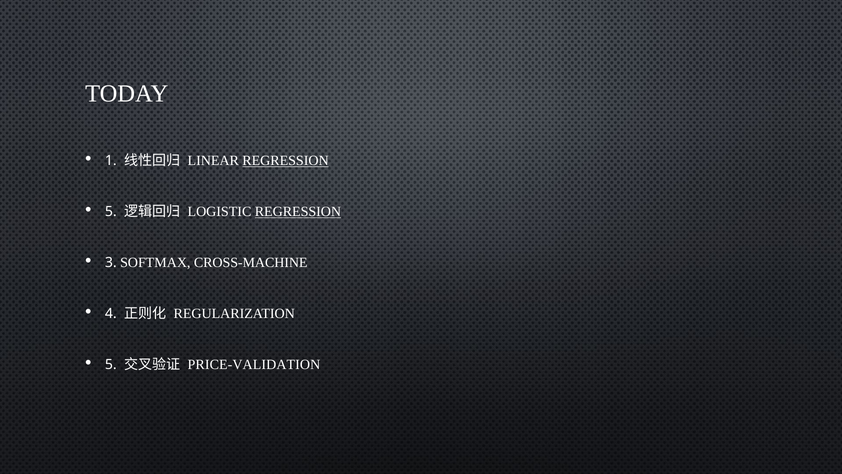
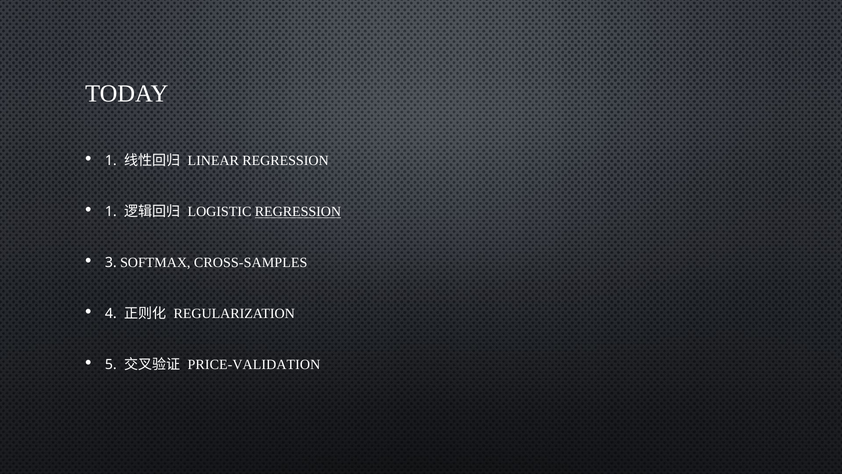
REGRESSION at (286, 161) underline: present -> none
5 at (111, 211): 5 -> 1
CROSS-MACHINE: CROSS-MACHINE -> CROSS-SAMPLES
